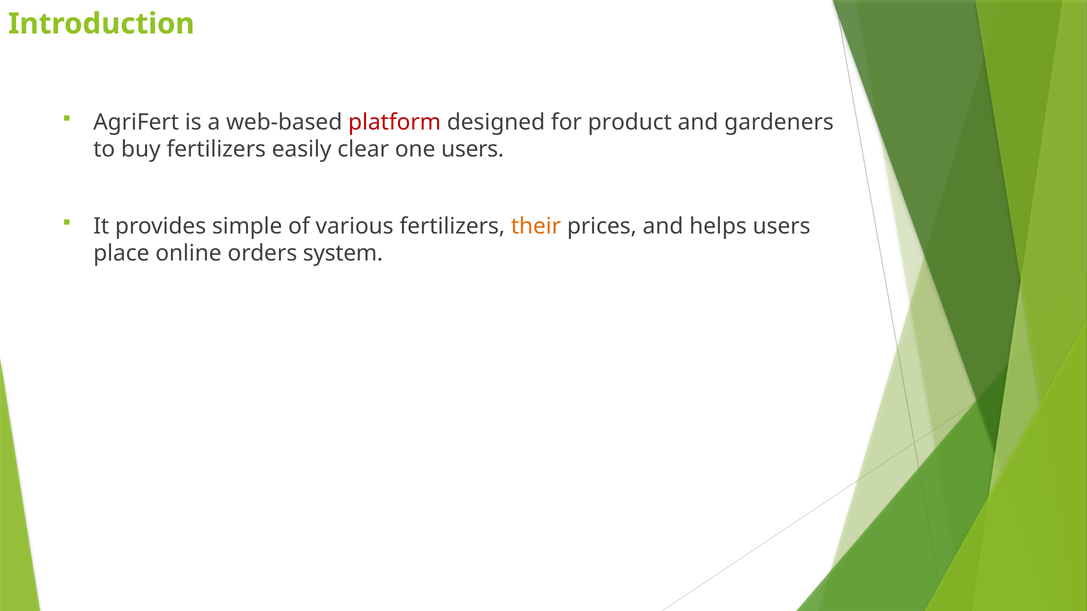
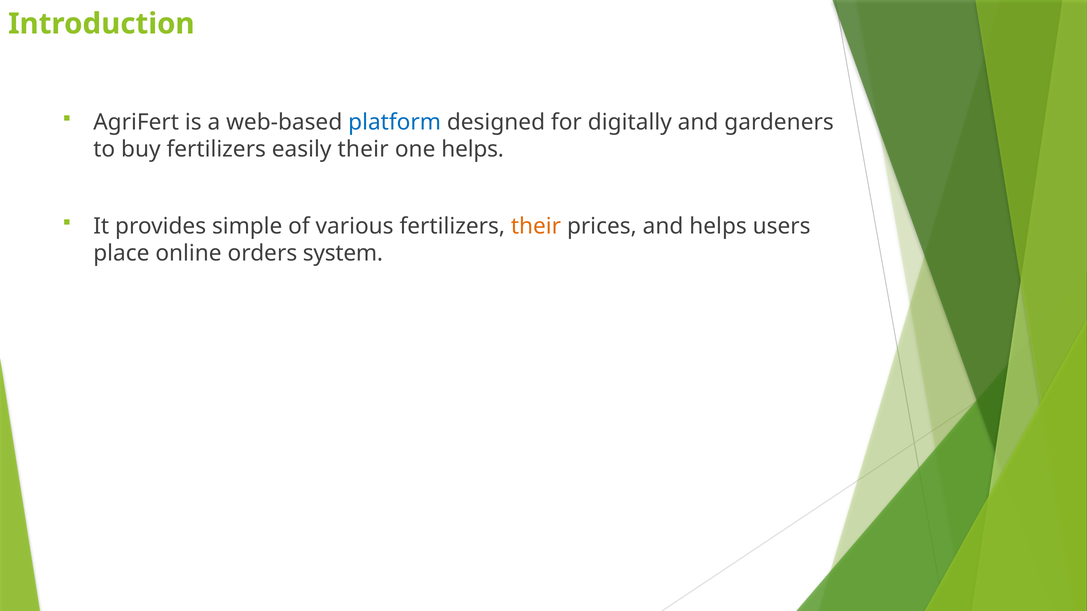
platform colour: red -> blue
product: product -> digitally
easily clear: clear -> their
one users: users -> helps
